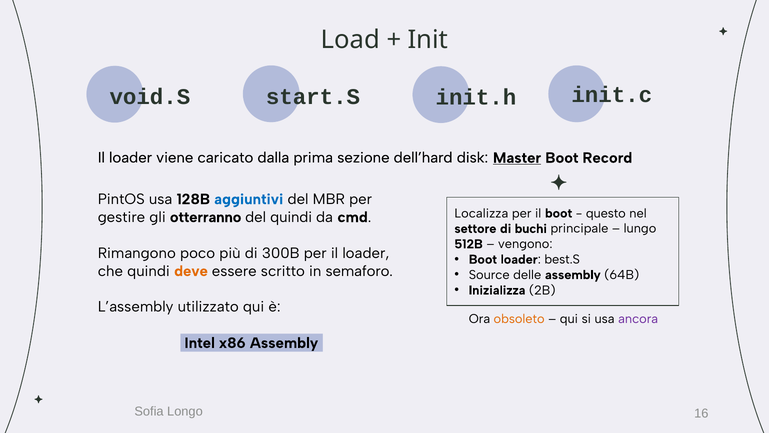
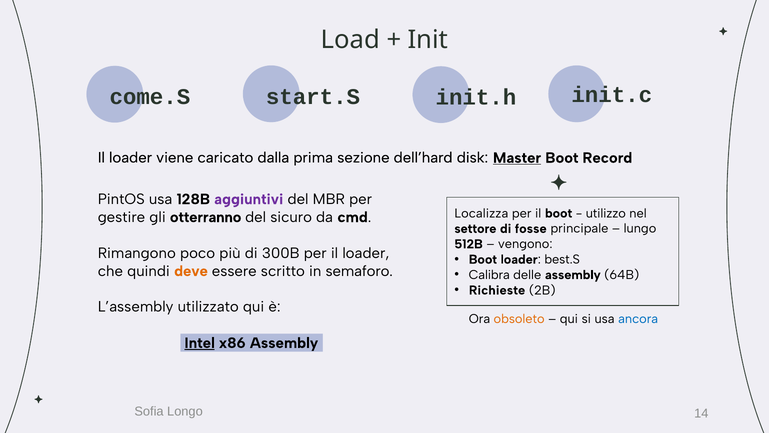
void.S: void.S -> come.S
aggiuntivi colour: blue -> purple
questo: questo -> utilizzo
del quindi: quindi -> sicuro
buchi: buchi -> fosse
Source: Source -> Calibra
Inizializza: Inizializza -> Richieste
ancora colour: purple -> blue
Intel underline: none -> present
16: 16 -> 14
